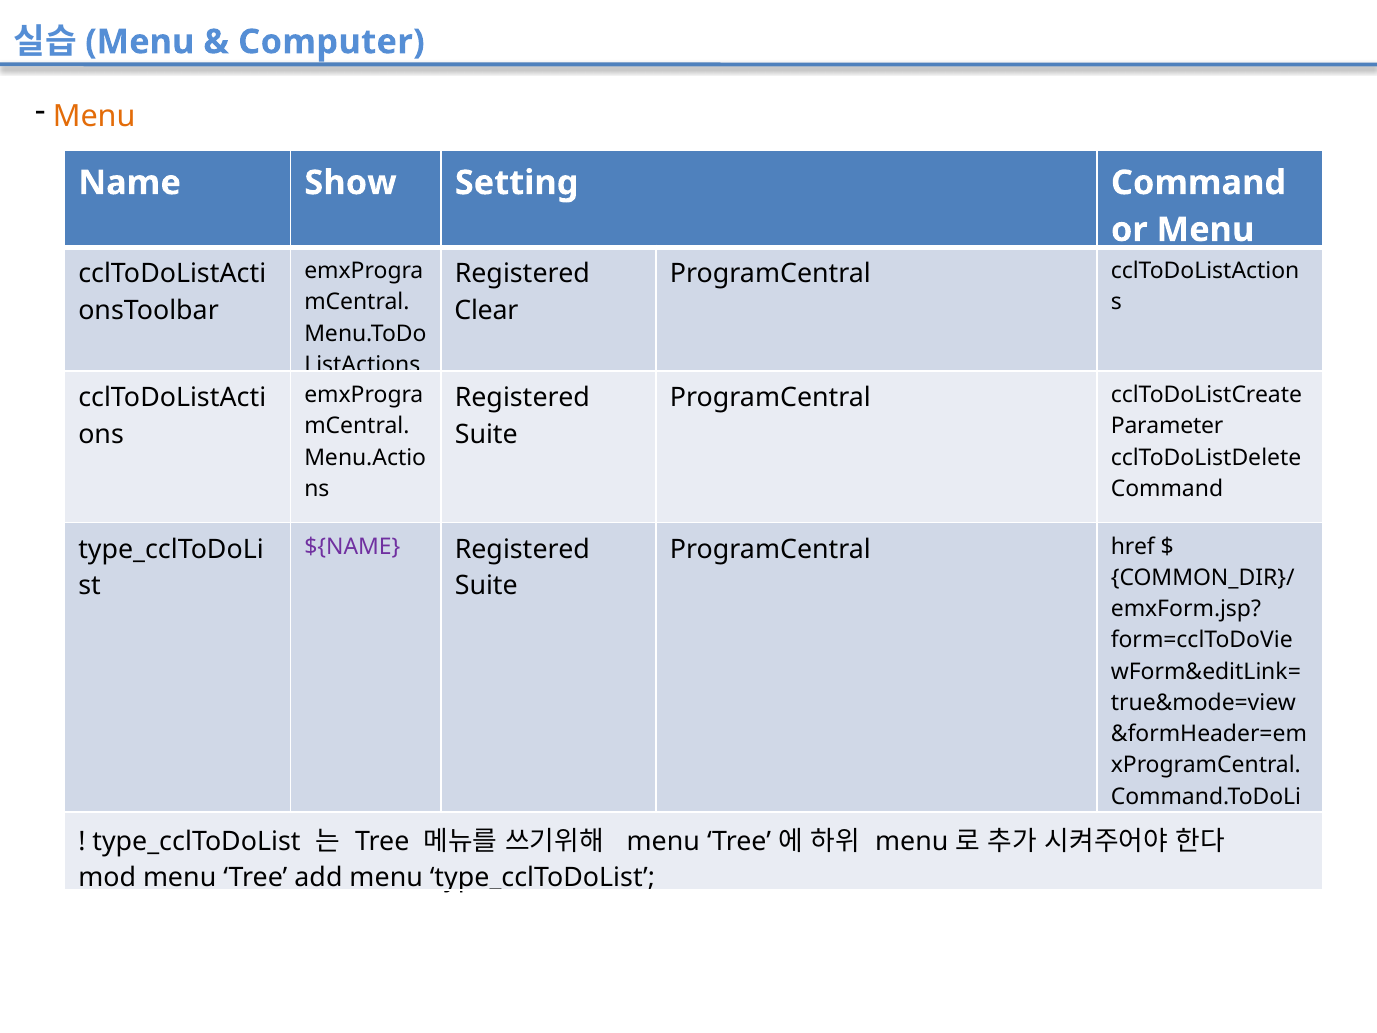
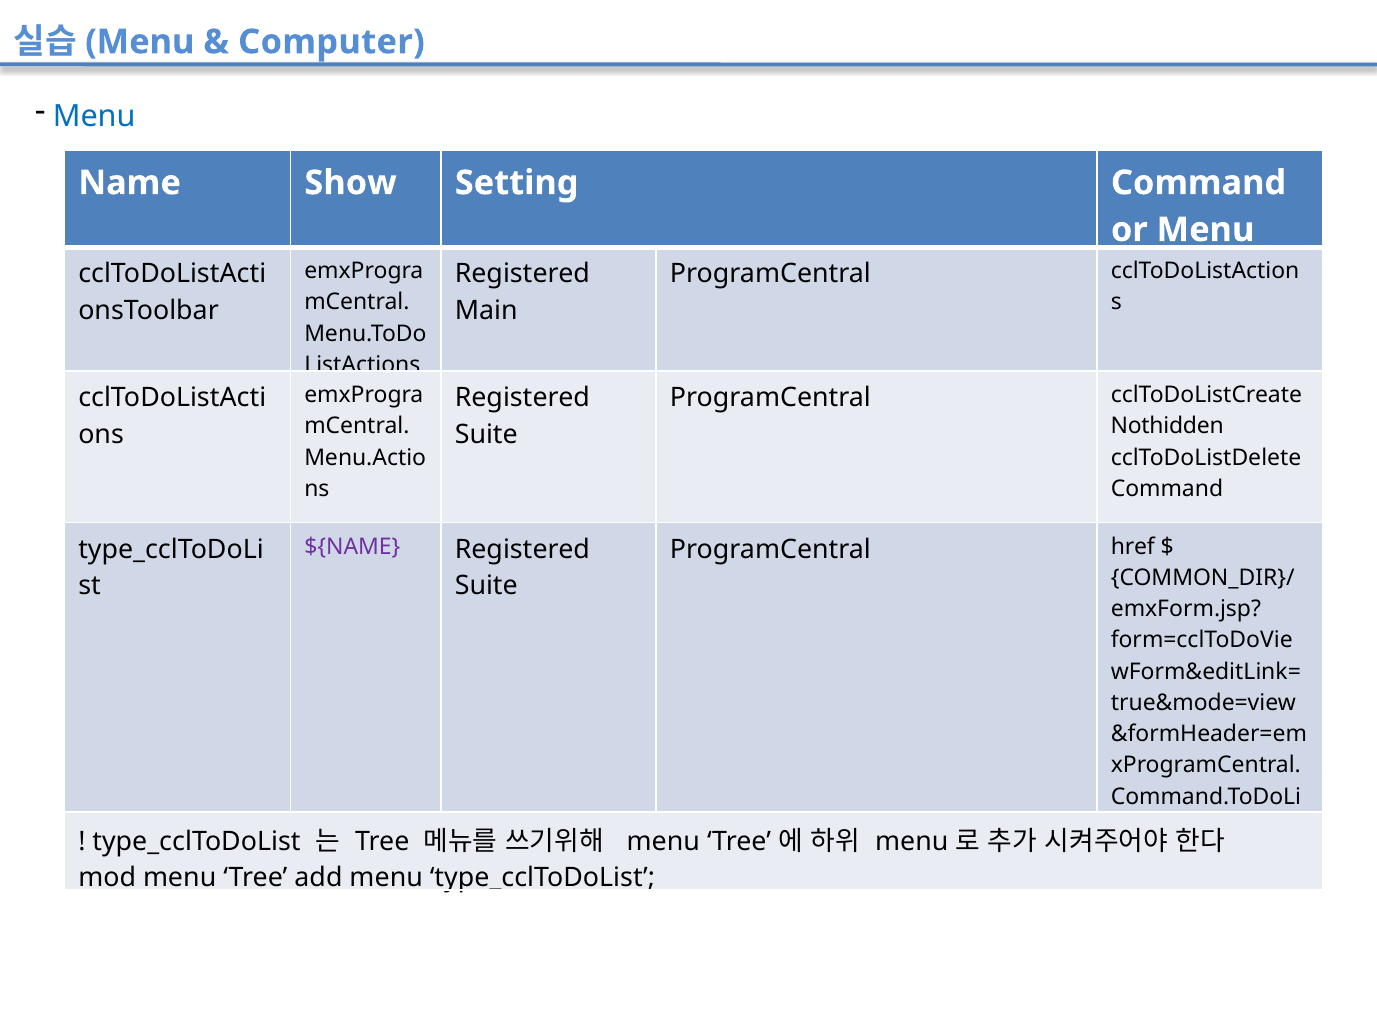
Menu at (94, 116) colour: orange -> blue
Clear: Clear -> Main
Parameter: Parameter -> Nothidden
